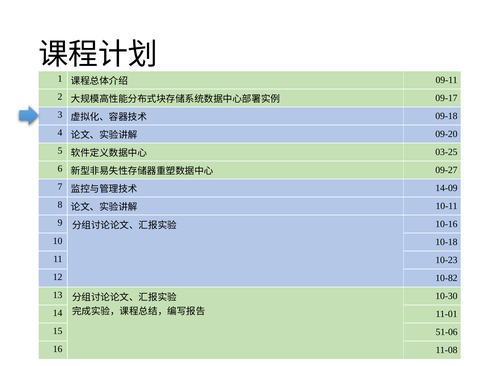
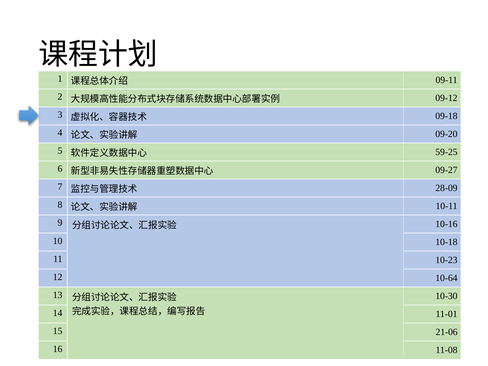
09-17: 09-17 -> 09-12
03-25: 03-25 -> 59-25
14-09: 14-09 -> 28-09
10-82: 10-82 -> 10-64
51-06: 51-06 -> 21-06
